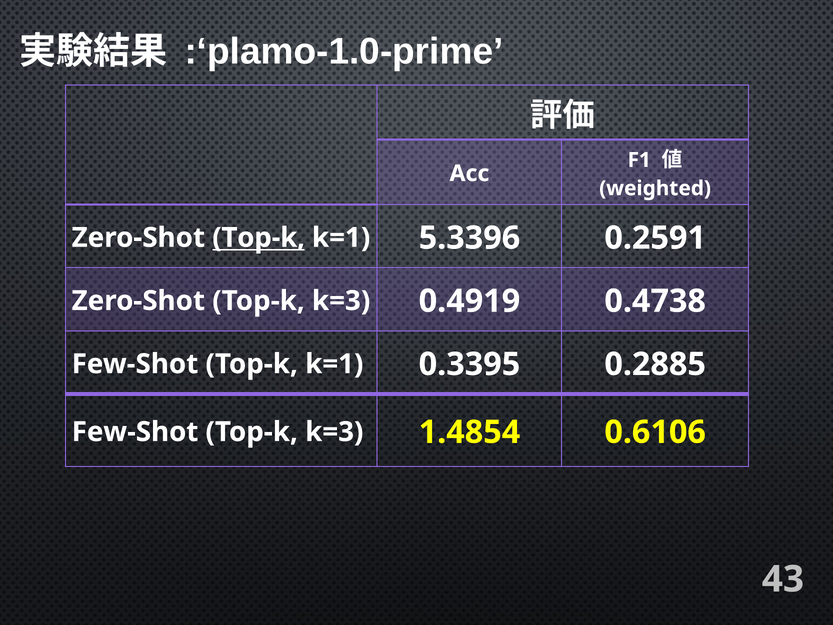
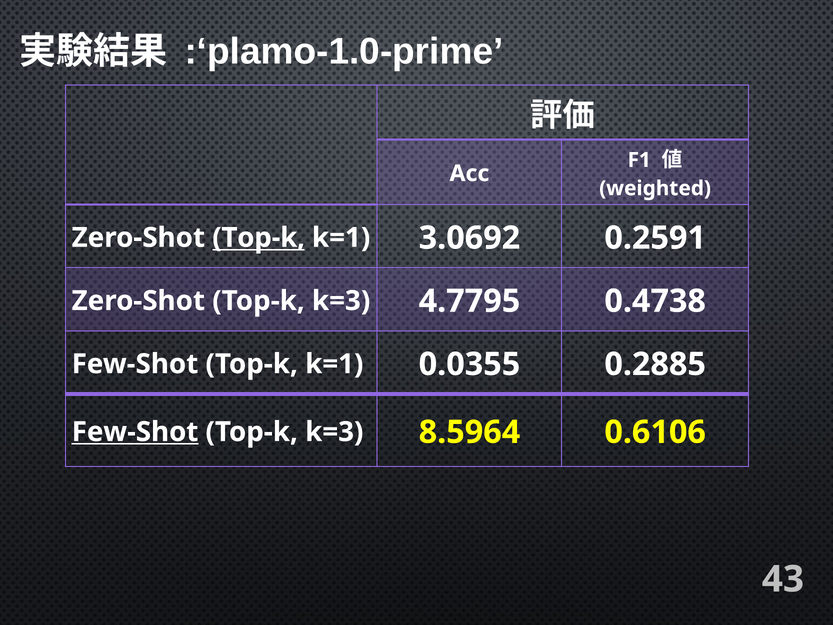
5.3396: 5.3396 -> 3.0692
0.4919: 0.4919 -> 4.7795
0.3395: 0.3395 -> 0.0355
Few-Shot at (135, 432) underline: none -> present
1.4854: 1.4854 -> 8.5964
